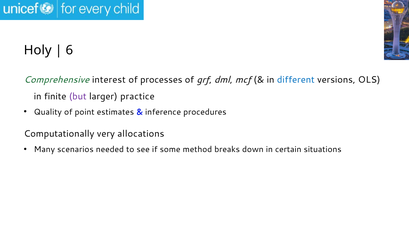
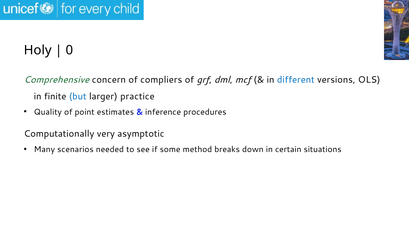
6: 6 -> 0
interest: interest -> concern
processes: processes -> compliers
but colour: purple -> blue
allocations: allocations -> asymptotic
